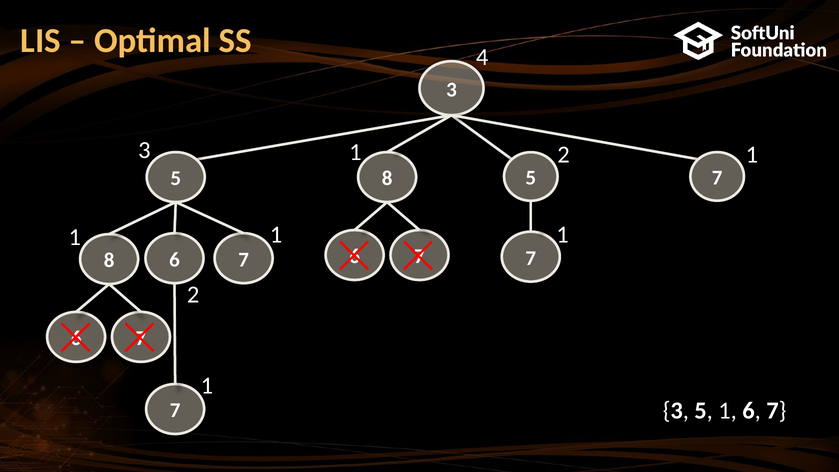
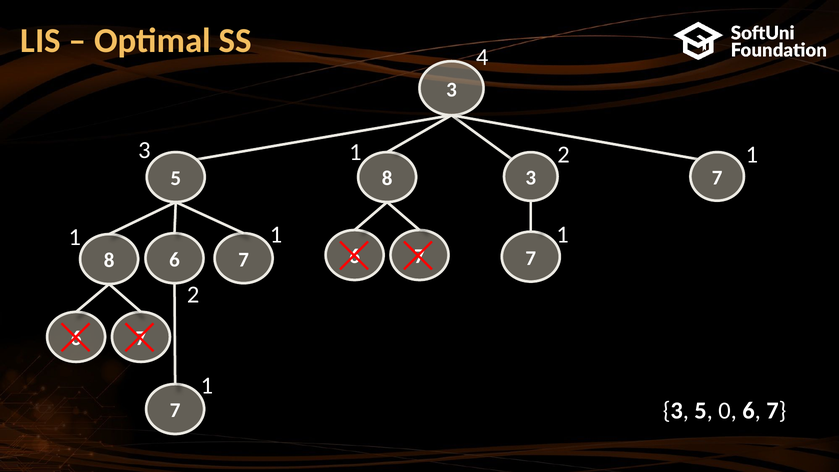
5 5: 5 -> 3
5 1: 1 -> 0
